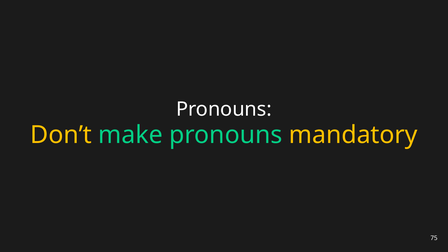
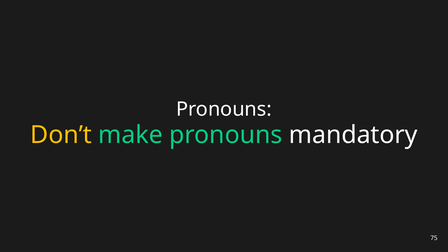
mandatory colour: yellow -> white
